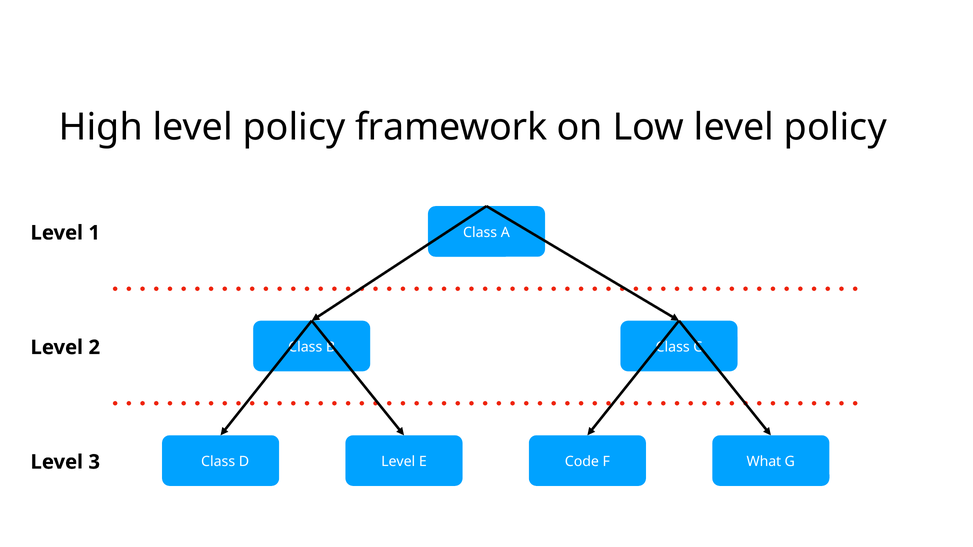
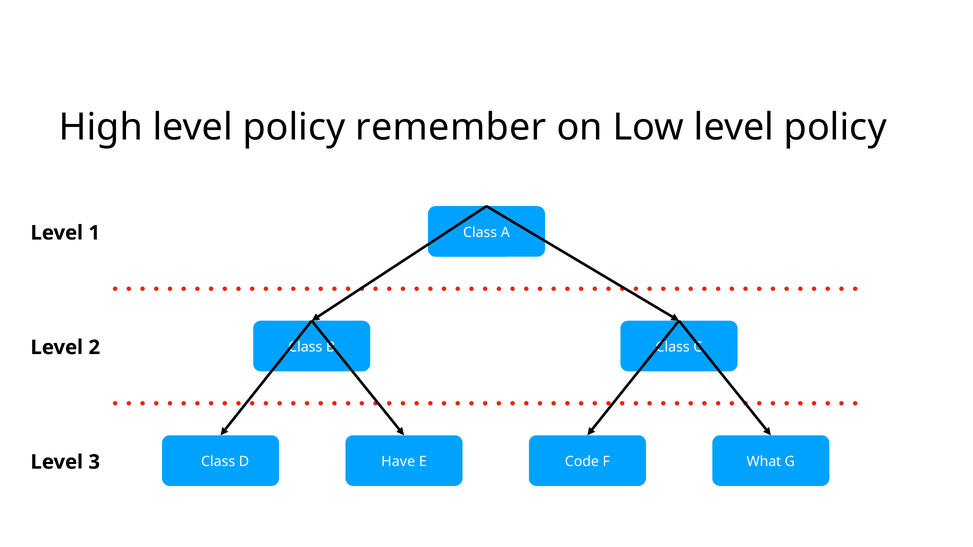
framework: framework -> remember
D Level: Level -> Have
